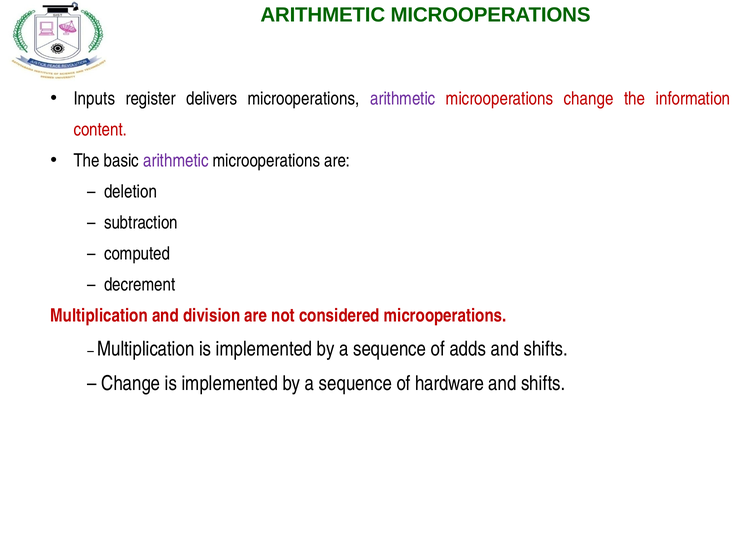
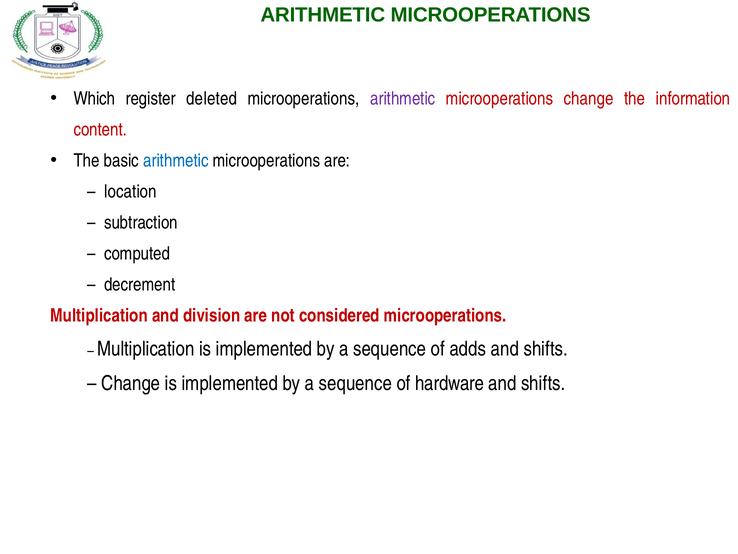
Inputs: Inputs -> Which
delivers: delivers -> deleted
arithmetic at (176, 161) colour: purple -> blue
deletion: deletion -> location
